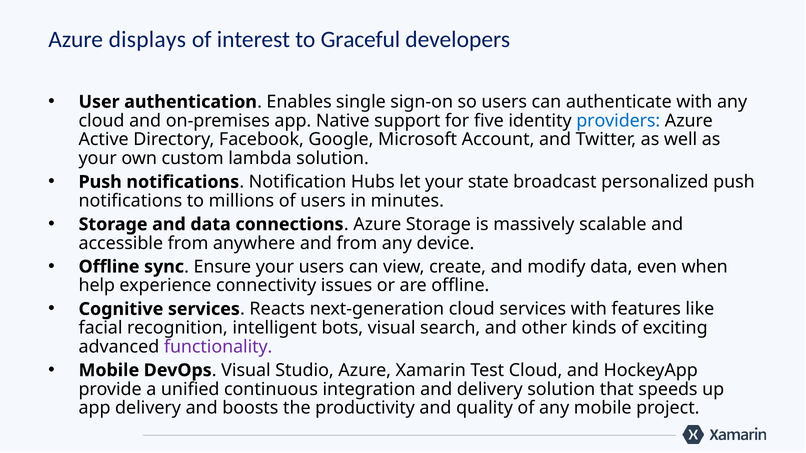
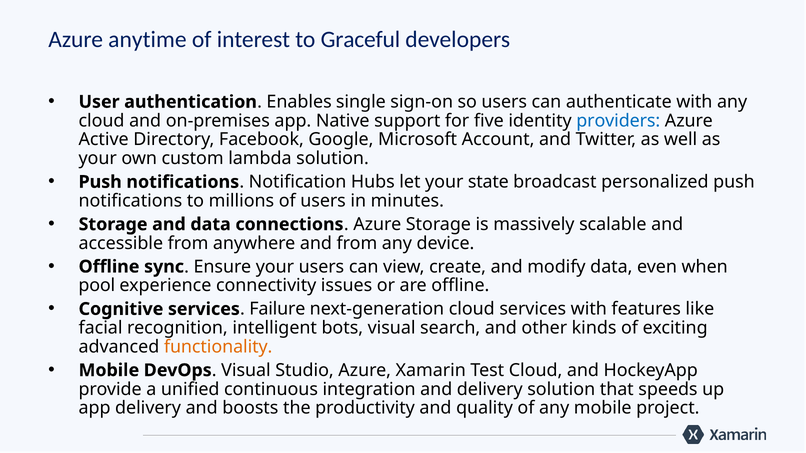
displays: displays -> anytime
help: help -> pool
Reacts: Reacts -> Failure
functionality colour: purple -> orange
